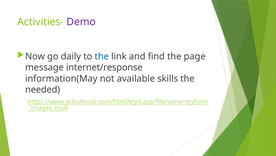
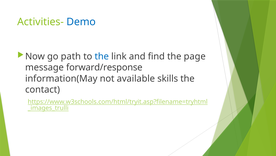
Demo colour: purple -> blue
daily: daily -> path
internet/response: internet/response -> forward/response
needed: needed -> contact
